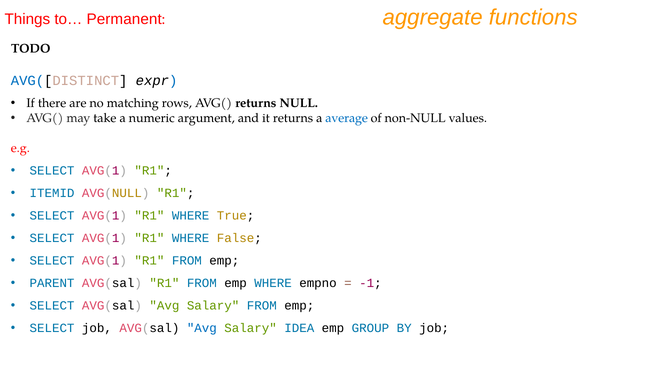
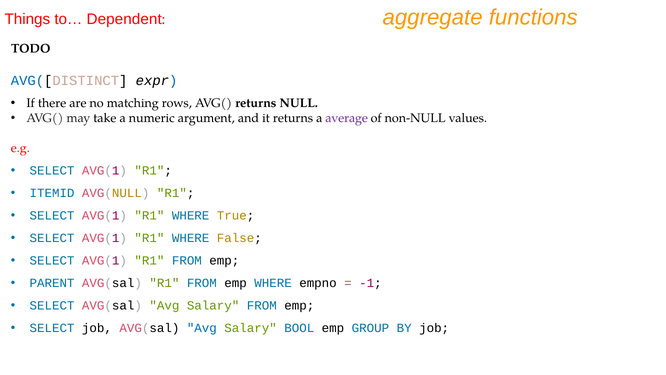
Permanent: Permanent -> Dependent
average colour: blue -> purple
IDEA: IDEA -> BOOL
